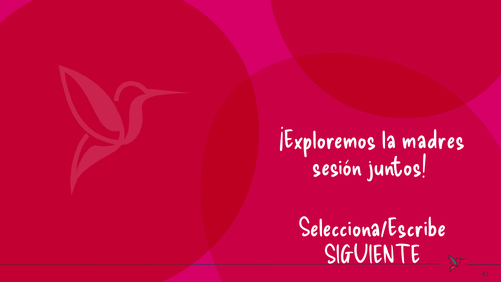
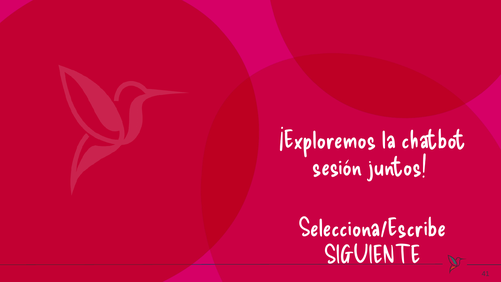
madres: madres -> chatbot
